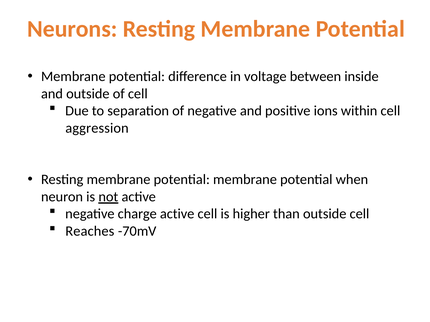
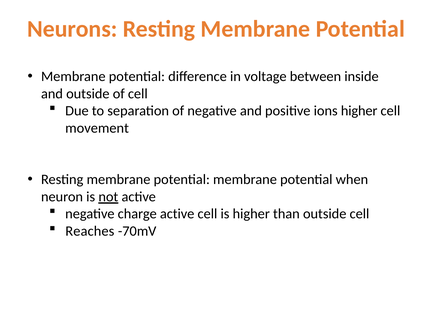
ions within: within -> higher
aggression: aggression -> movement
